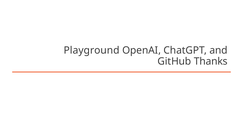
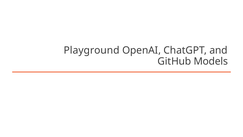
Thanks: Thanks -> Models
